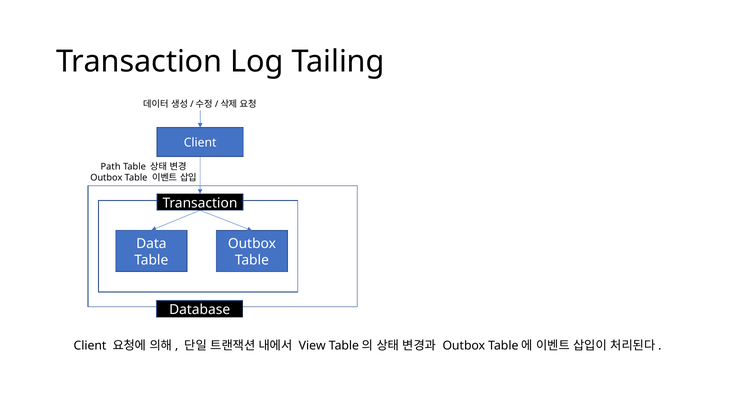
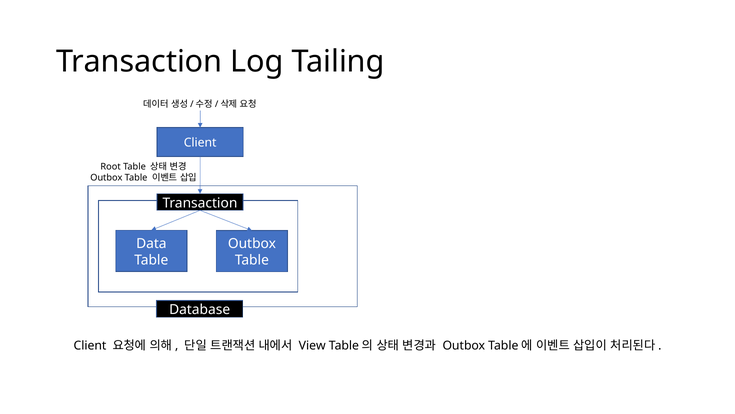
Path: Path -> Root
